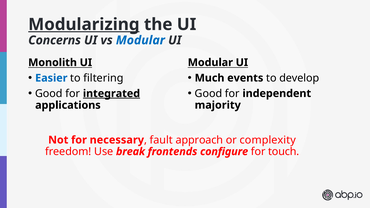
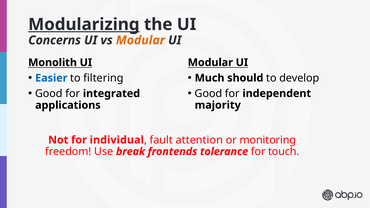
Modular at (140, 40) colour: blue -> orange
events: events -> should
integrated underline: present -> none
necessary: necessary -> individual
approach: approach -> attention
complexity: complexity -> monitoring
configure: configure -> tolerance
